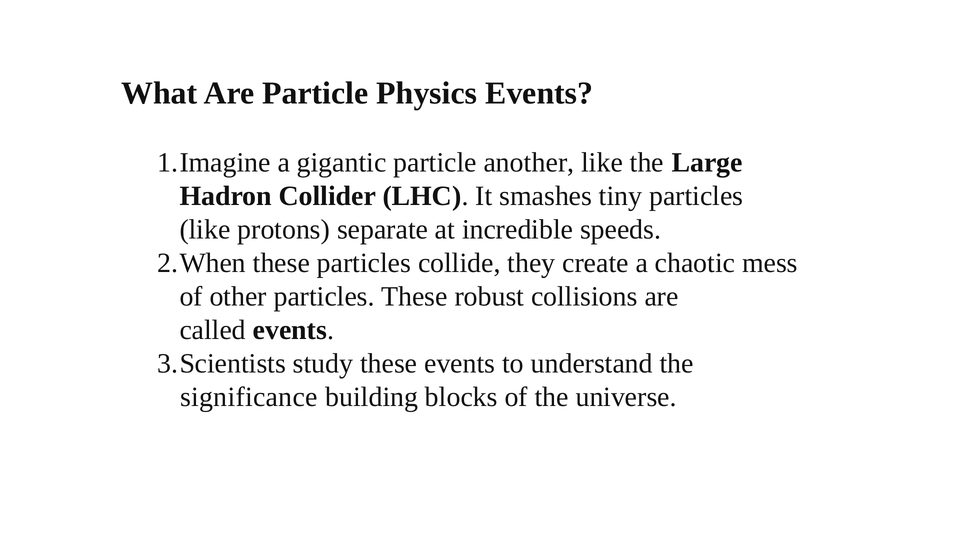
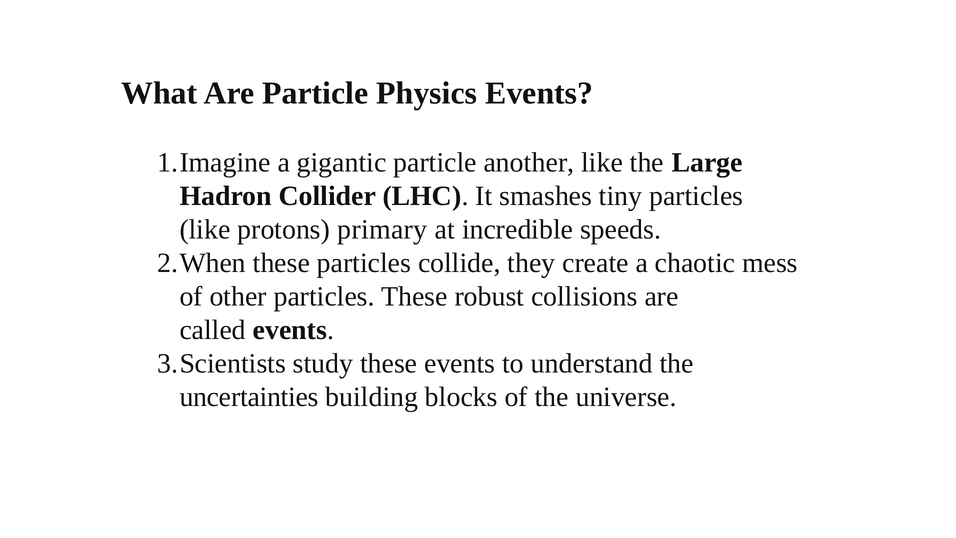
separate: separate -> primary
significance: significance -> uncertainties
